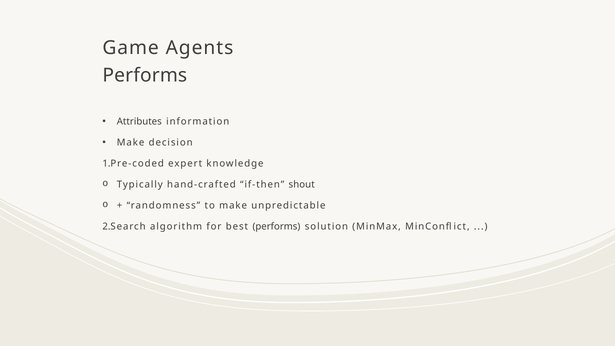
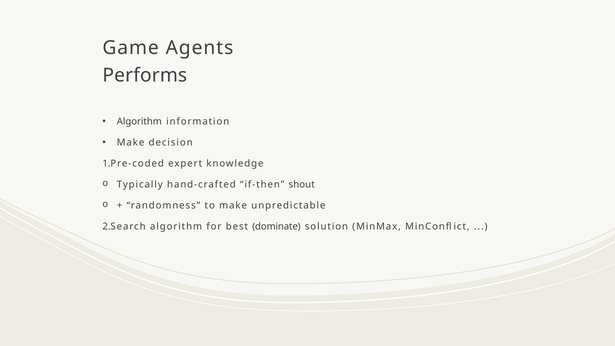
Attributes at (139, 122): Attributes -> Algorithm
best performs: performs -> dominate
